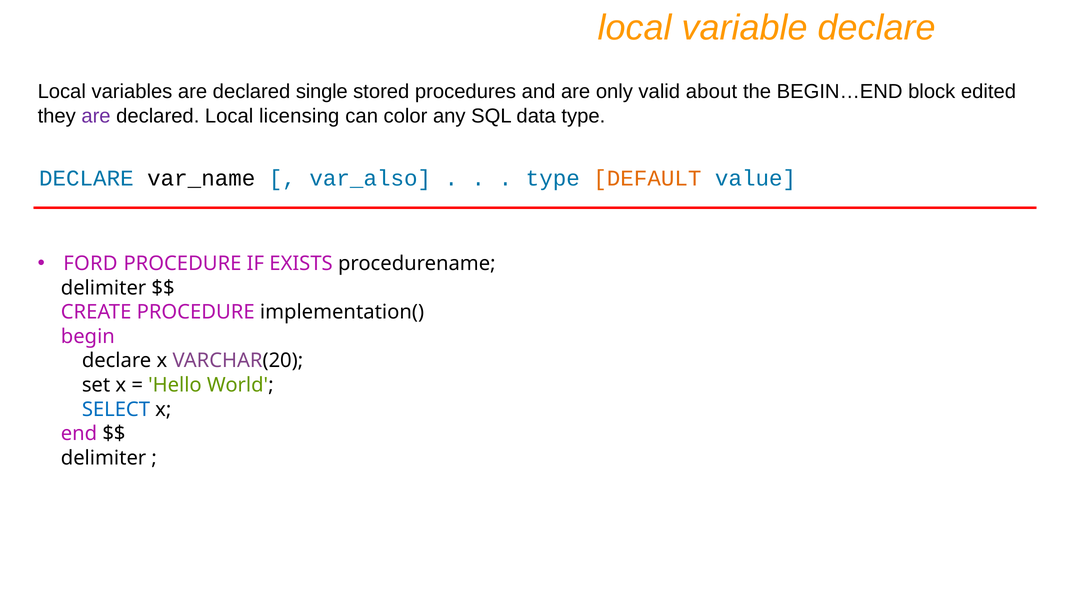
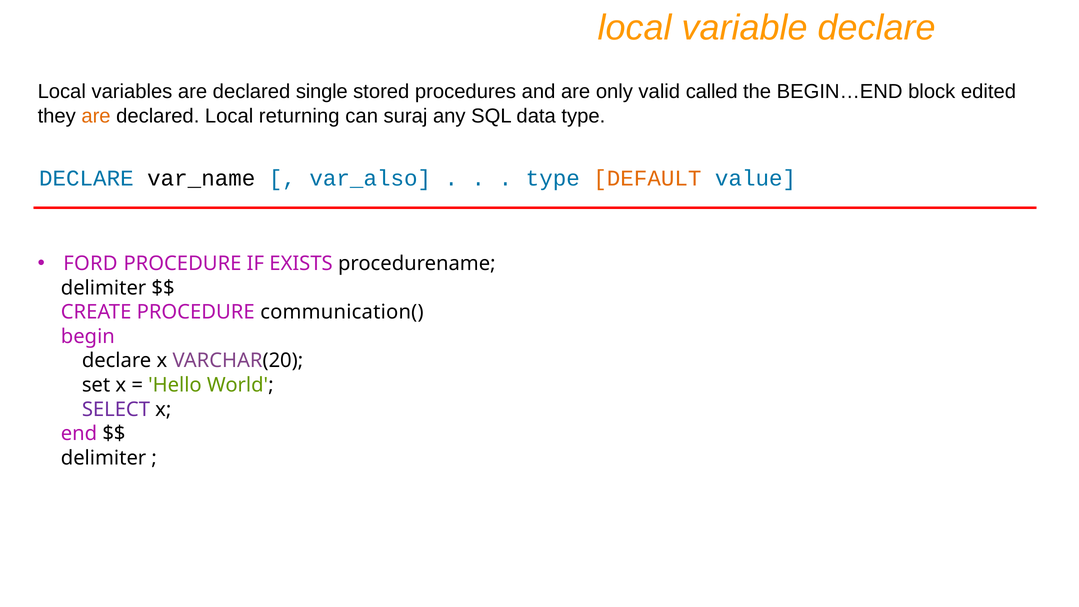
about: about -> called
are at (96, 116) colour: purple -> orange
licensing: licensing -> returning
color: color -> suraj
implementation(: implementation( -> communication(
SELECT colour: blue -> purple
